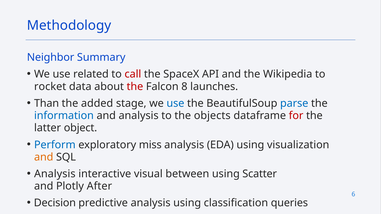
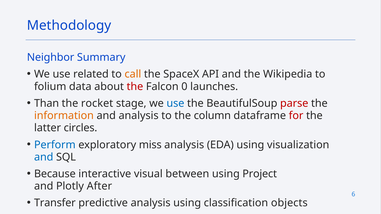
call colour: red -> orange
rocket: rocket -> folium
8: 8 -> 0
added: added -> rocket
parse colour: blue -> red
information colour: blue -> orange
objects: objects -> column
object: object -> circles
and at (44, 157) colour: orange -> blue
Analysis at (55, 174): Analysis -> Because
Scatter: Scatter -> Project
Decision: Decision -> Transfer
queries: queries -> objects
